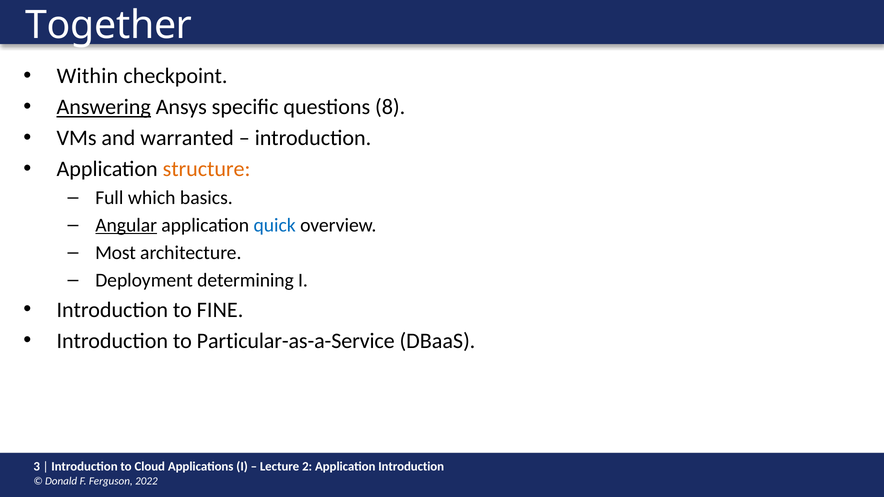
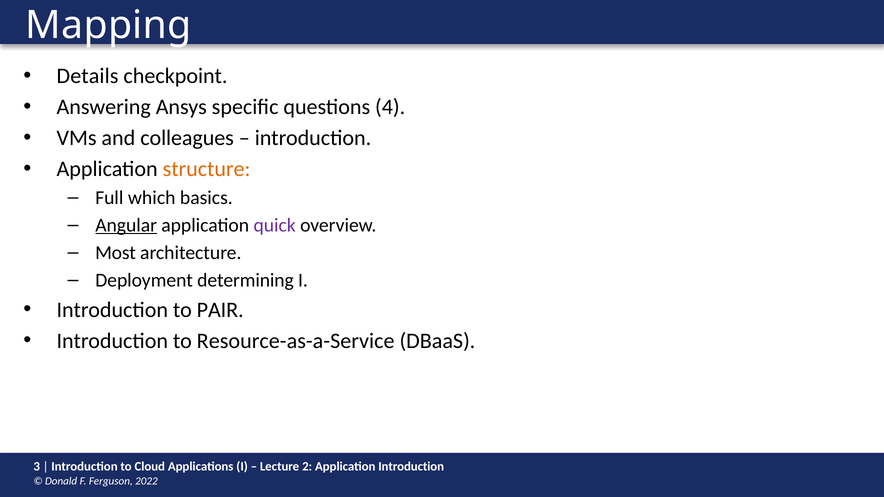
Together: Together -> Mapping
Within: Within -> Details
Answering underline: present -> none
8: 8 -> 4
warranted: warranted -> colleagues
quick colour: blue -> purple
FINE: FINE -> PAIR
Particular-as-a-Service: Particular-as-a-Service -> Resource-as-a-Service
